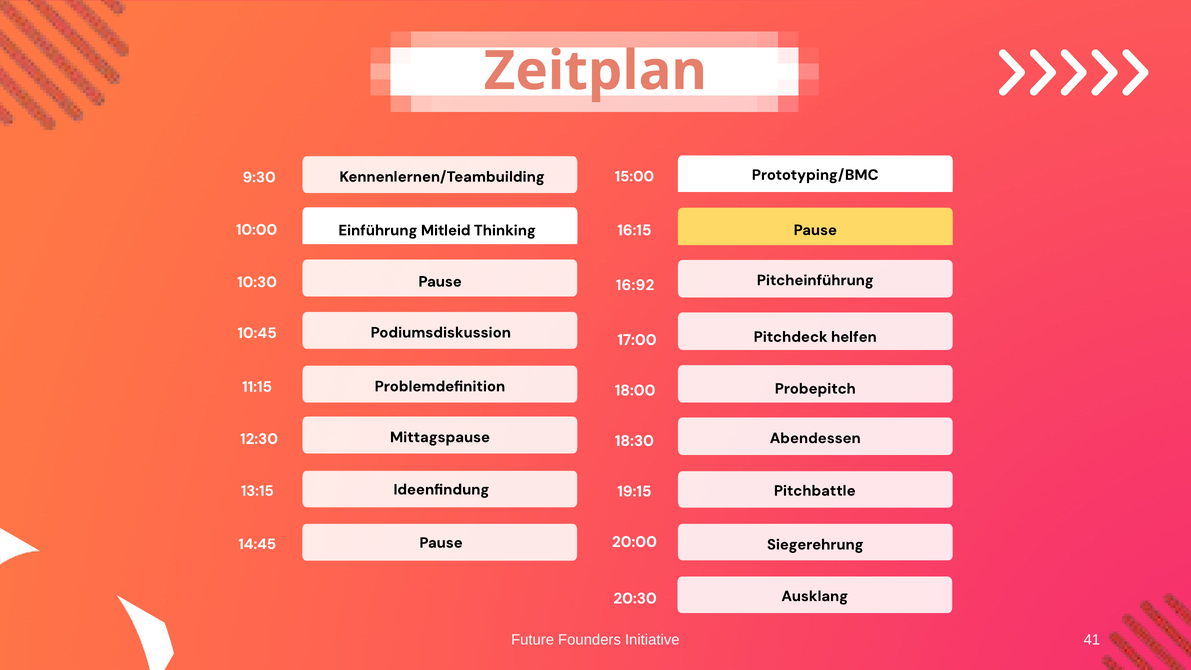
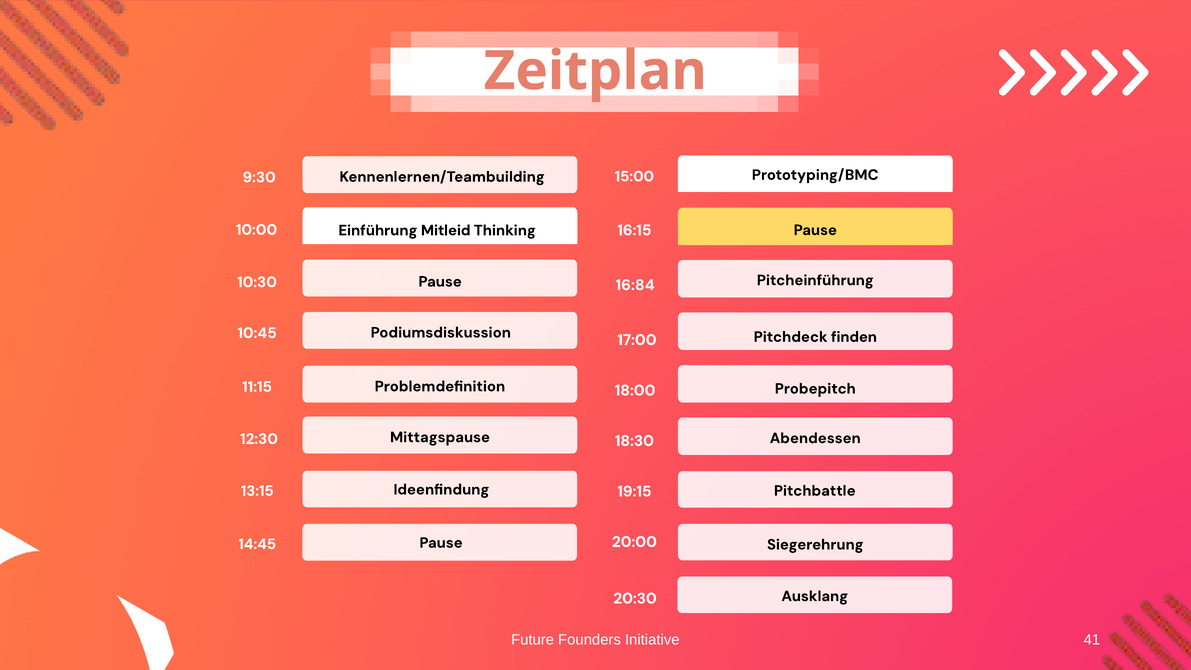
16:92: 16:92 -> 16:84
helfen: helfen -> finden
